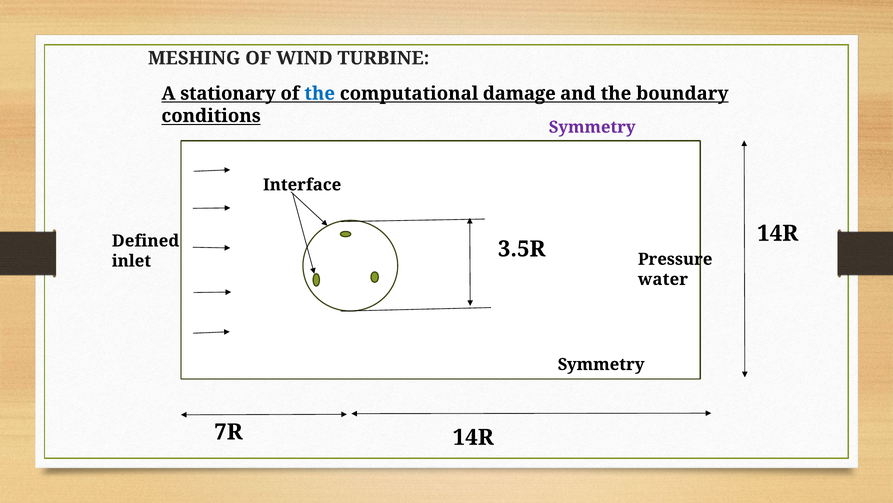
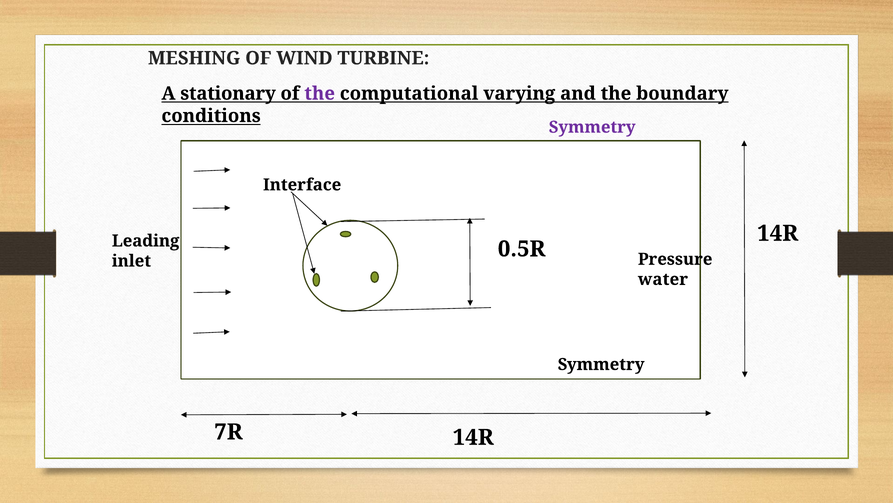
the at (320, 93) colour: blue -> purple
damage: damage -> varying
Defined: Defined -> Leading
3.5R: 3.5R -> 0.5R
